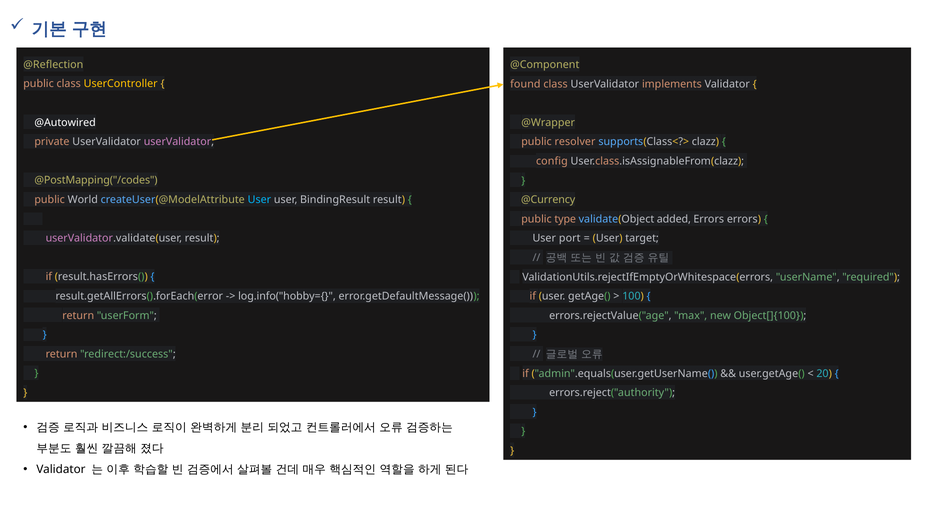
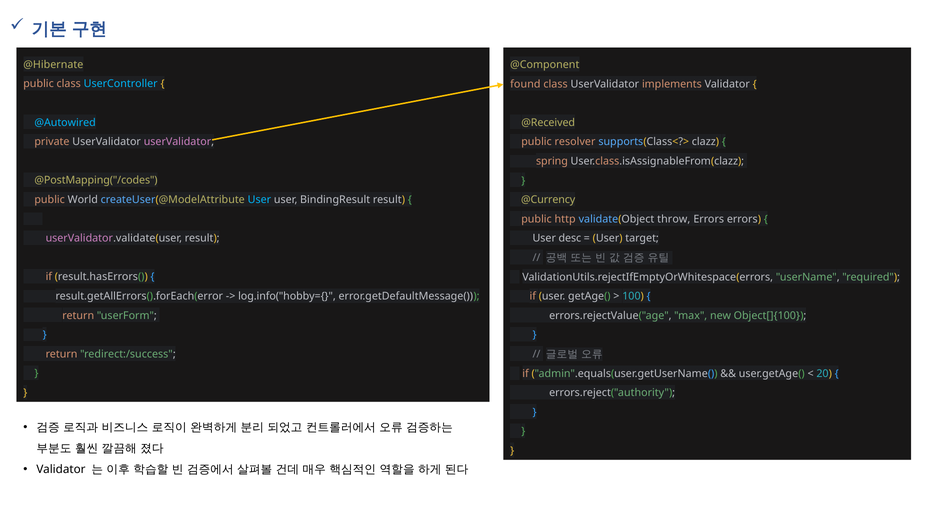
@Reflection: @Reflection -> @Hibernate
UserController colour: yellow -> light blue
@Autowired colour: white -> light blue
@Wrapper: @Wrapper -> @Received
config: config -> spring
type: type -> http
added: added -> throw
port: port -> desc
